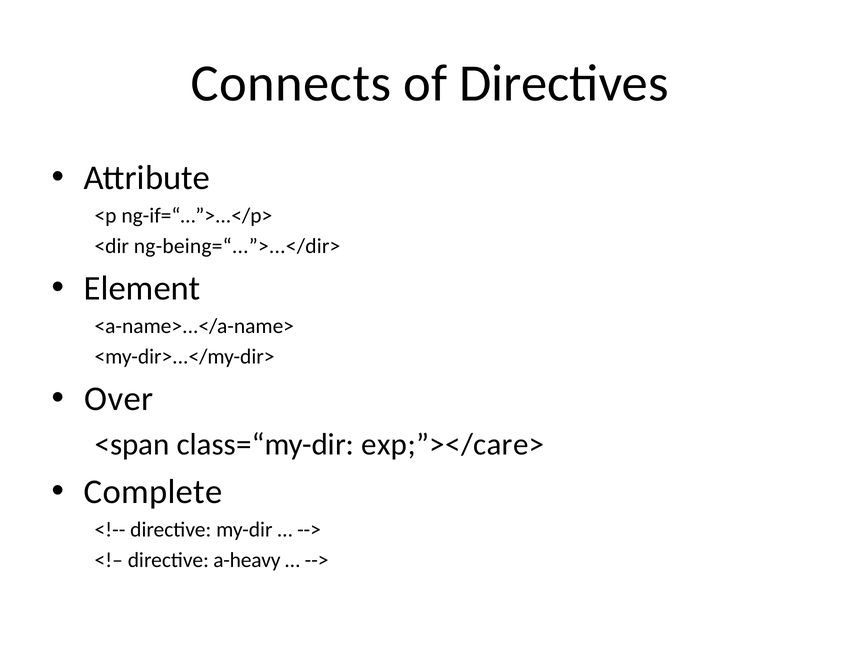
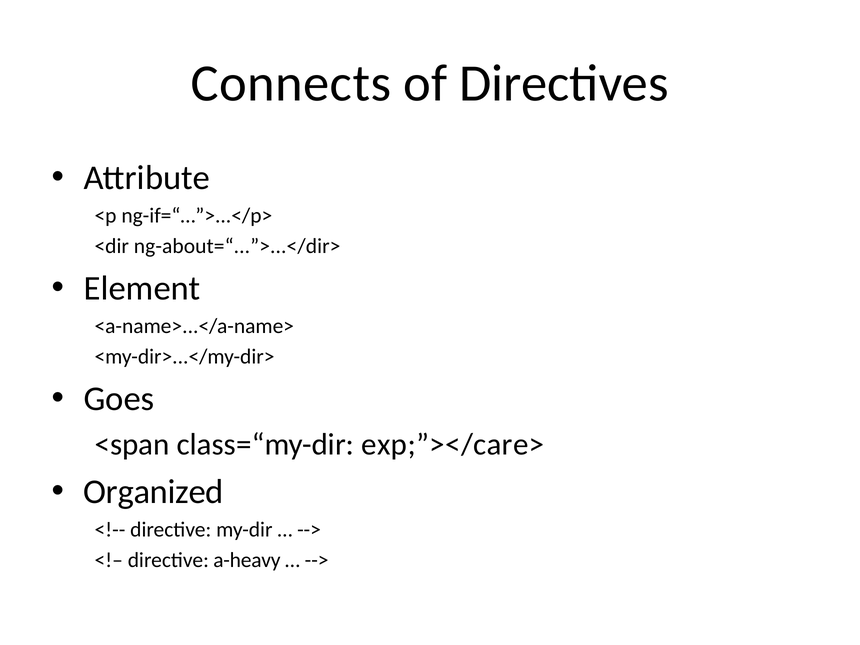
ng-being=“...”>...</dir>: ng-being=“...”>...</dir> -> ng-about=“...”>...</dir>
Over: Over -> Goes
Complete: Complete -> Organized
